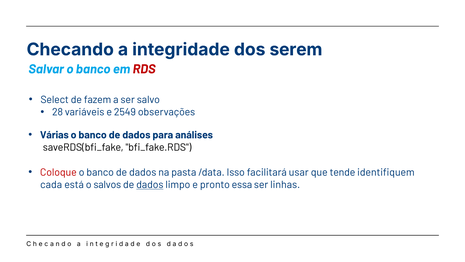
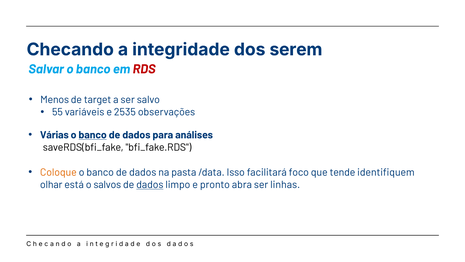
Select: Select -> Menos
fazem: fazem -> target
28: 28 -> 55
2549: 2549 -> 2535
banco at (93, 135) underline: none -> present
Coloque colour: red -> orange
usar: usar -> foco
cada: cada -> olhar
essa: essa -> abra
